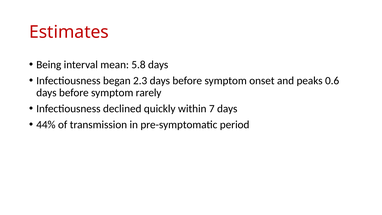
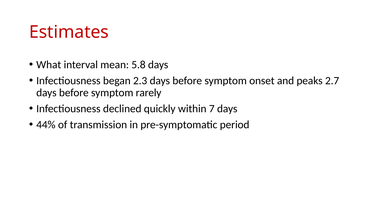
Being: Being -> What
0.6: 0.6 -> 2.7
